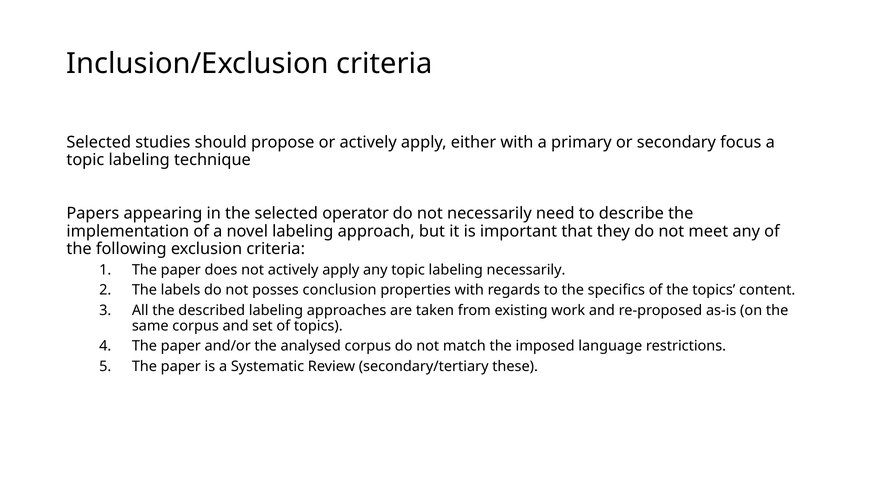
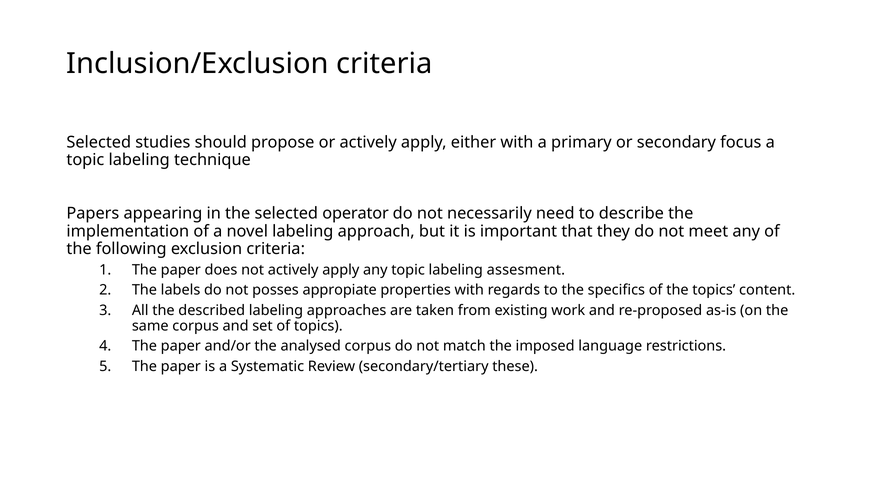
labeling necessarily: necessarily -> assesment
conclusion: conclusion -> appropiate
